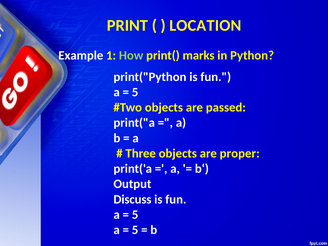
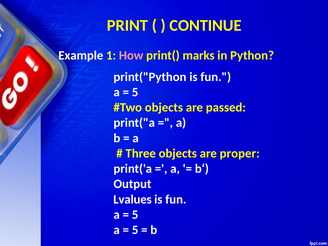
LOCATION: LOCATION -> CONTINUE
How colour: light green -> pink
Discuss: Discuss -> Lvalues
